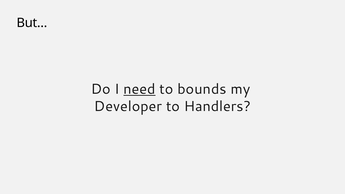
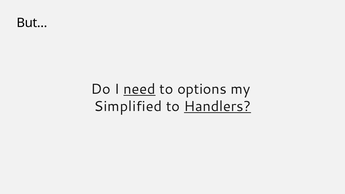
bounds: bounds -> options
Developer: Developer -> Simplified
Handlers underline: none -> present
